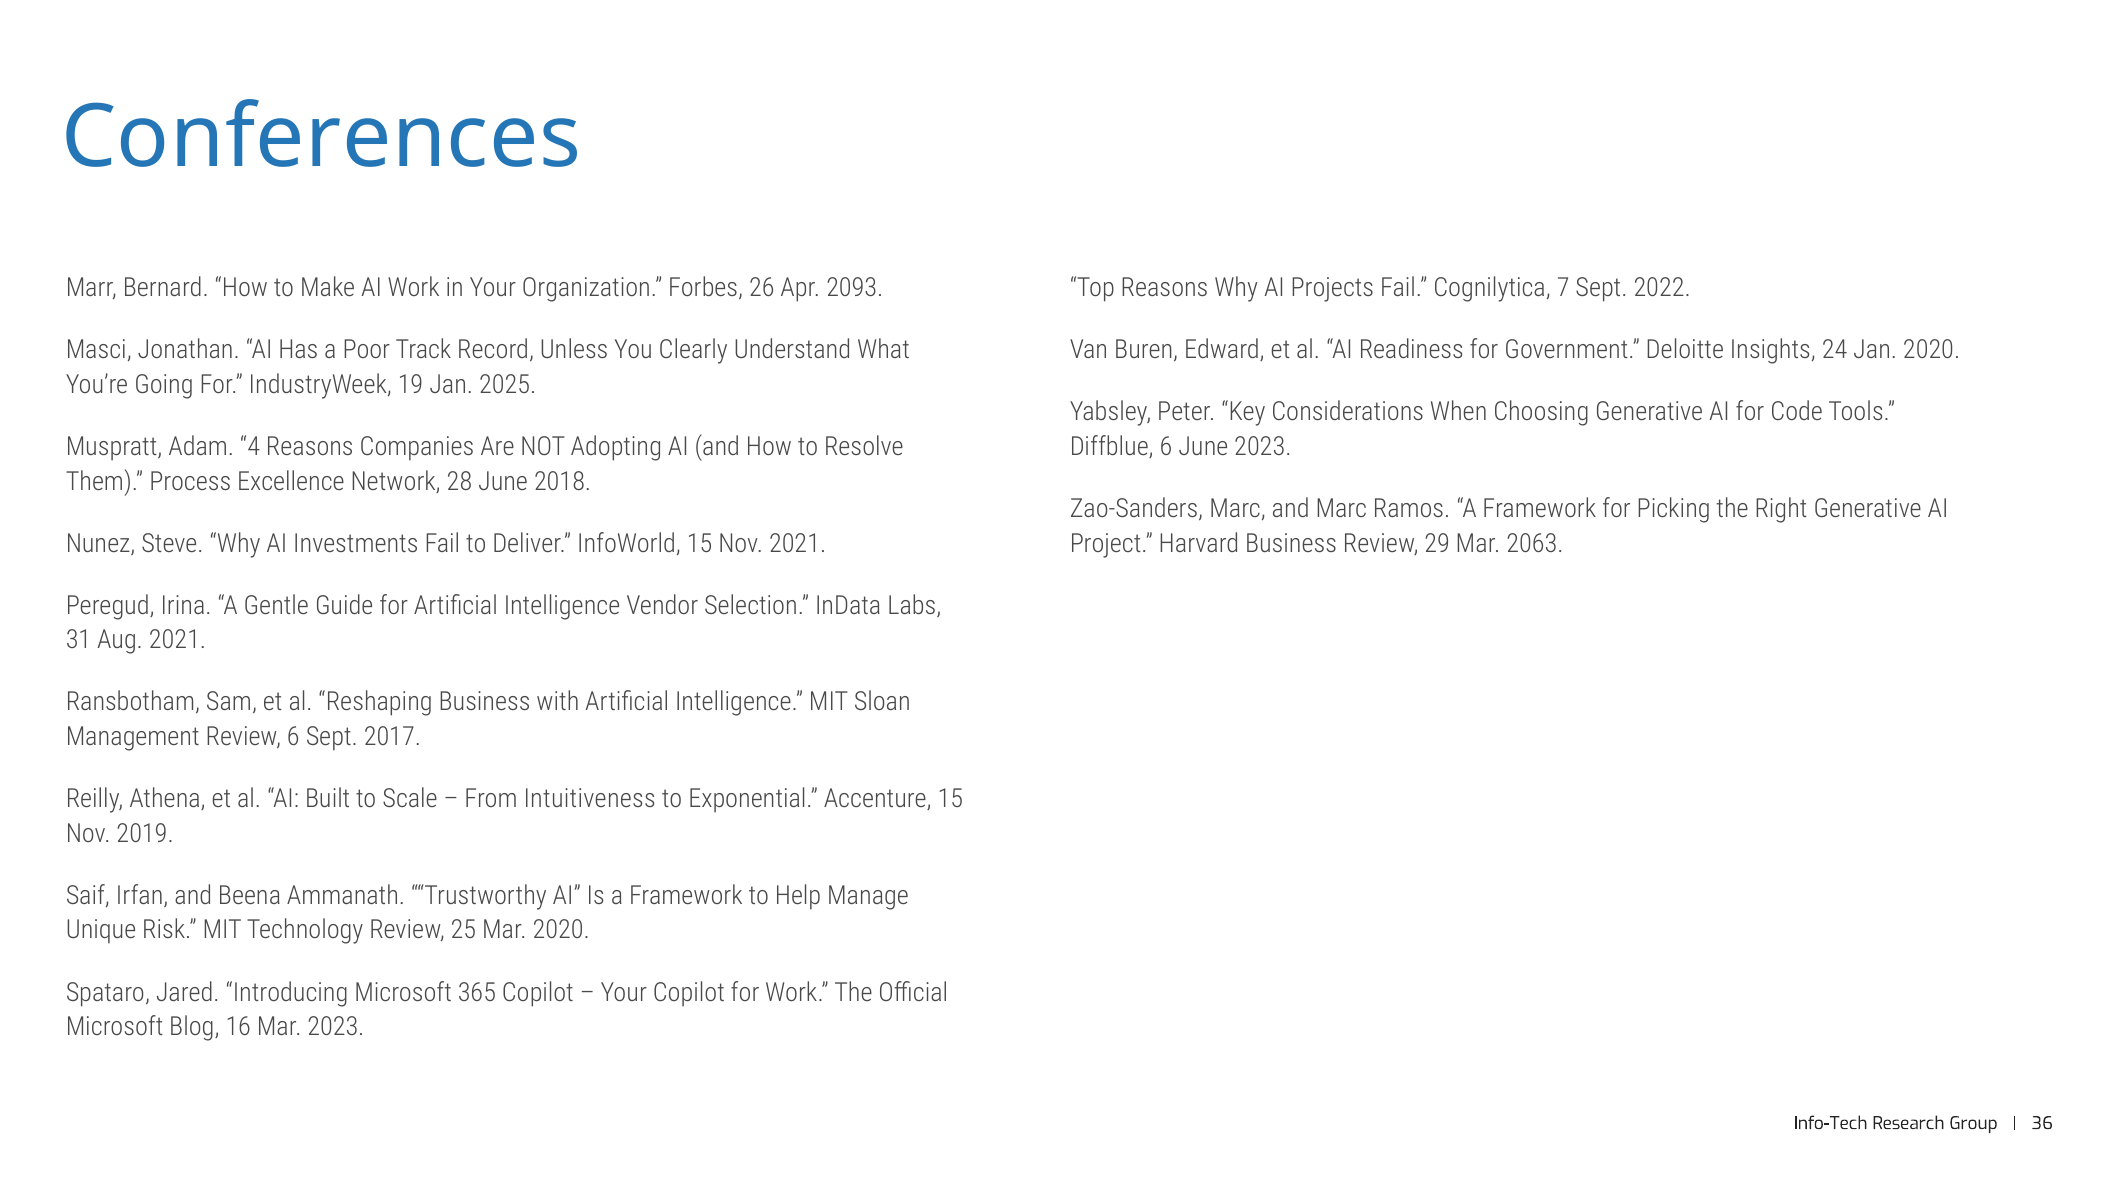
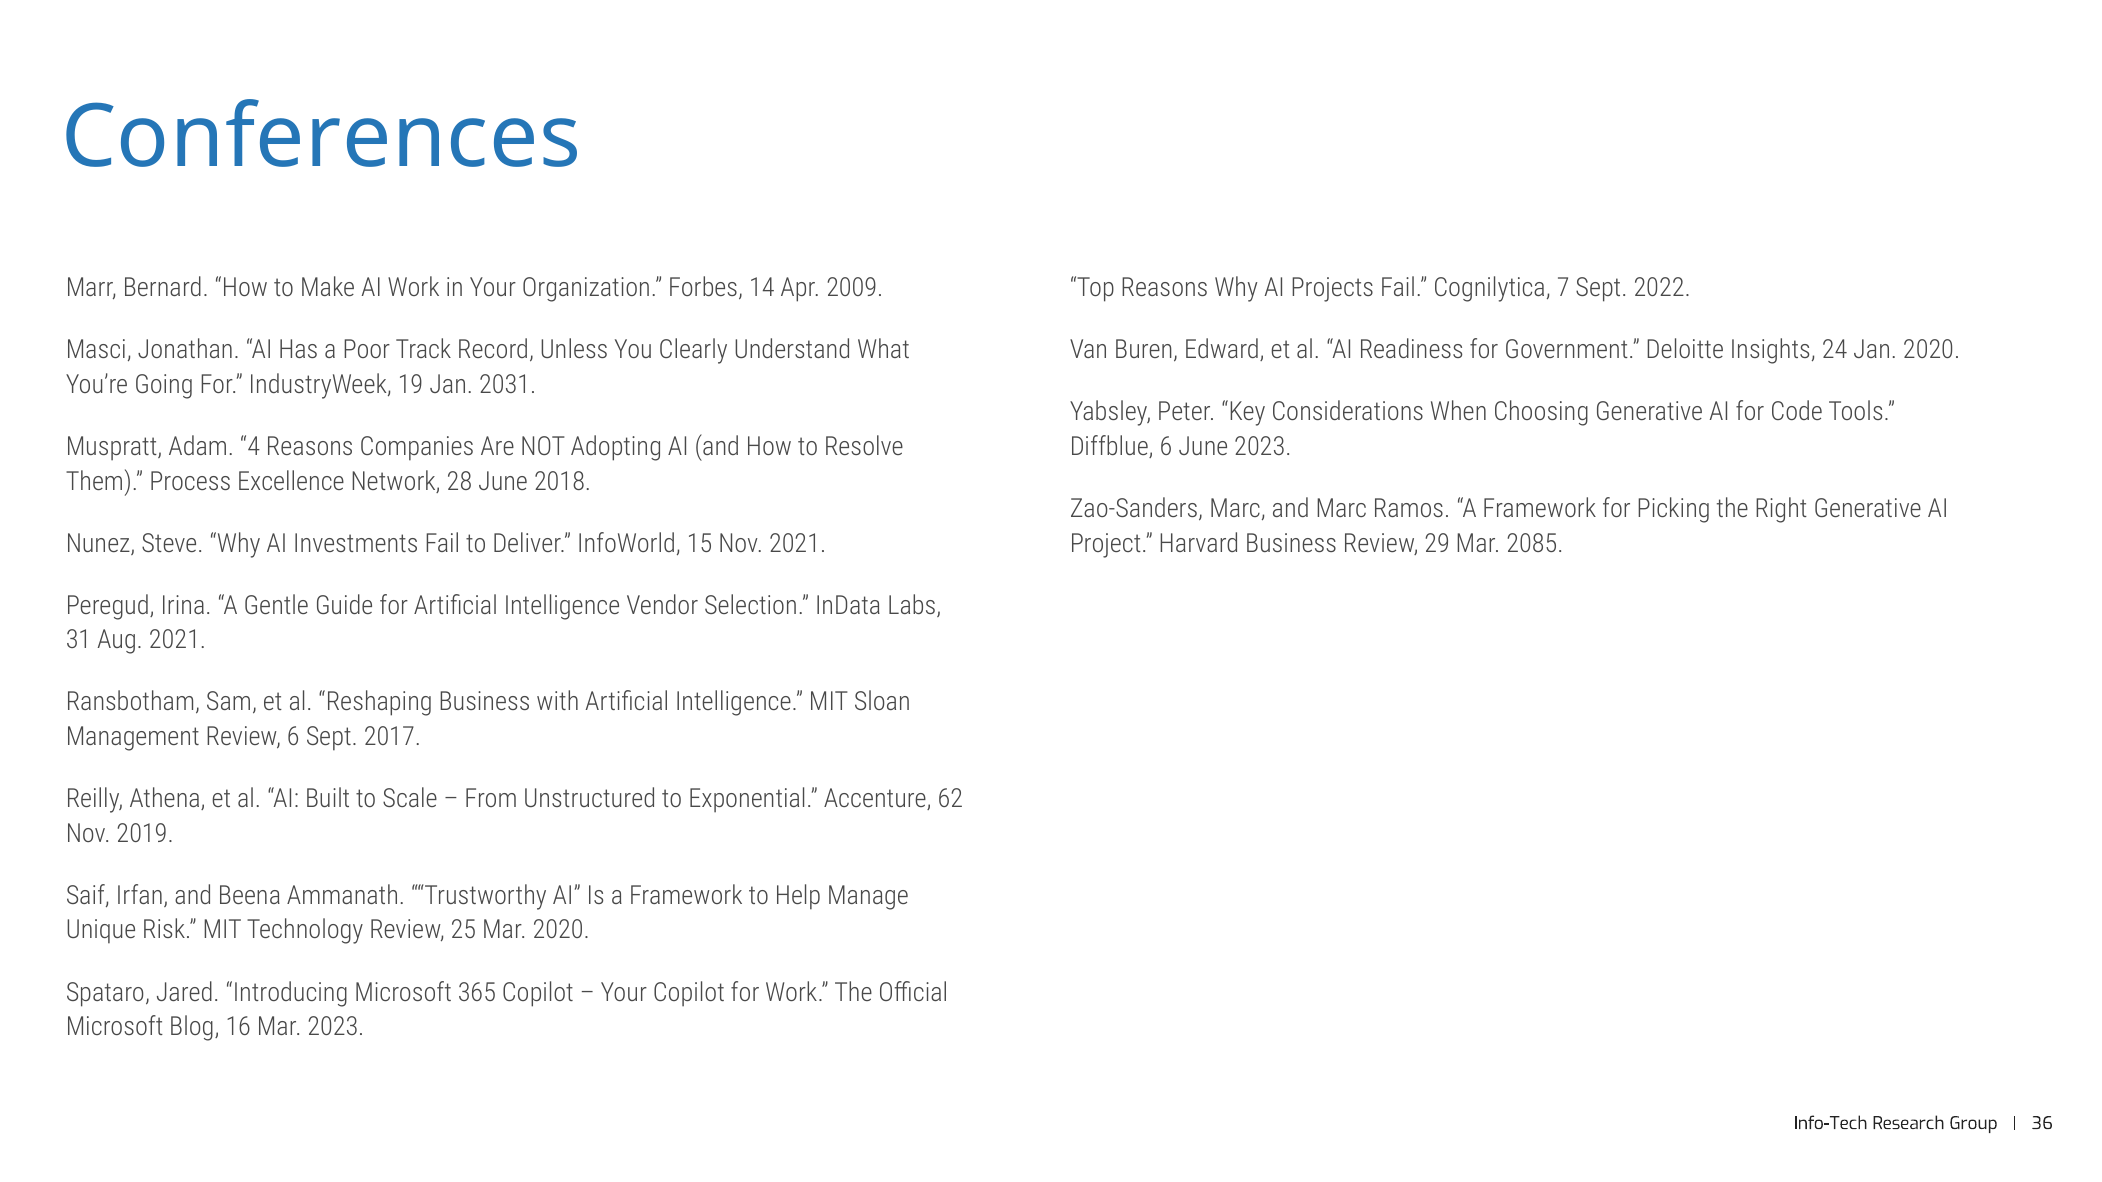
26: 26 -> 14
2093: 2093 -> 2009
2025: 2025 -> 2031
2063: 2063 -> 2085
Intuitiveness: Intuitiveness -> Unstructured
Accenture 15: 15 -> 62
